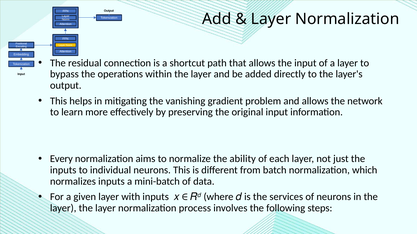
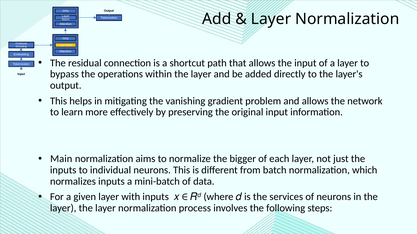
Every: Every -> Main
ability: ability -> bigger
